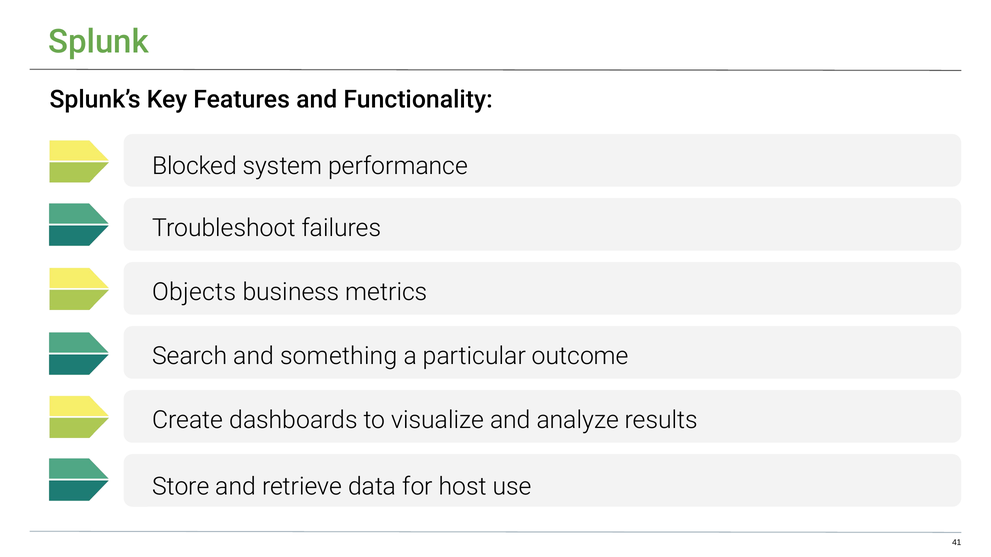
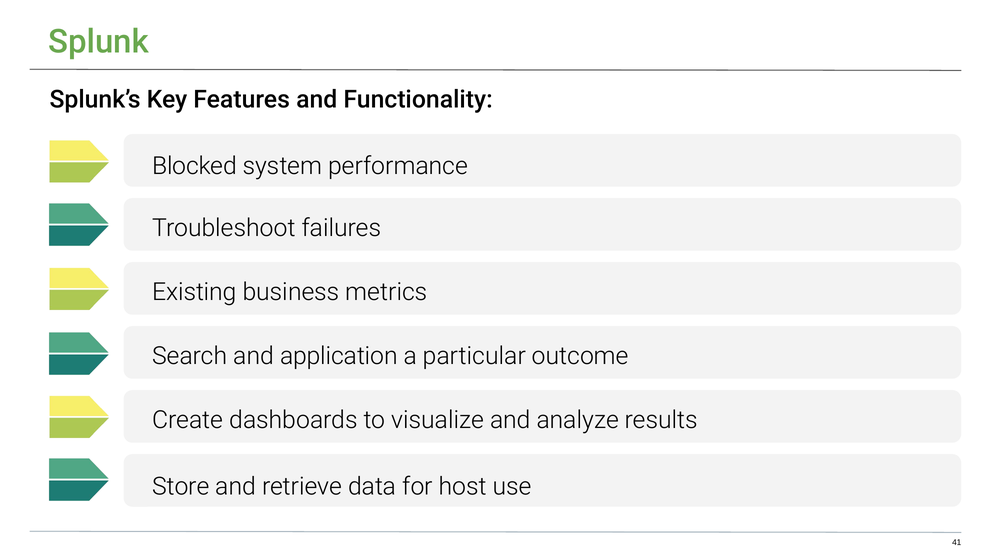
Objects: Objects -> Existing
something: something -> application
